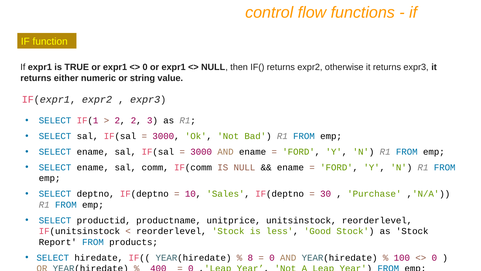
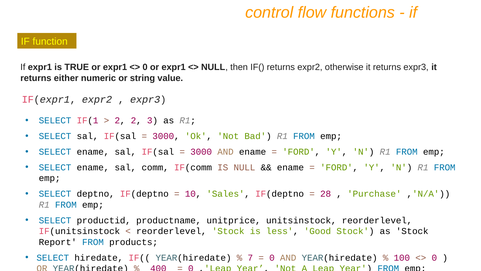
30: 30 -> 28
8: 8 -> 7
